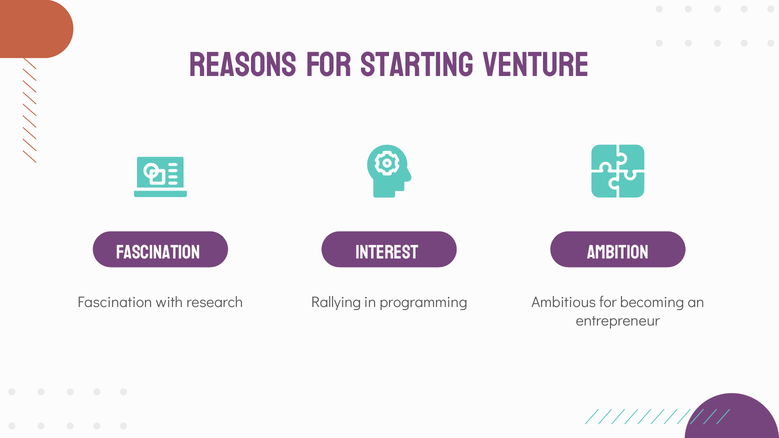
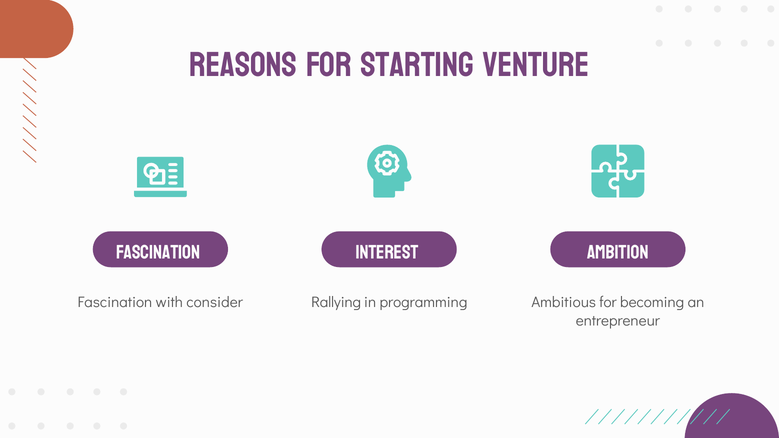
research: research -> consider
